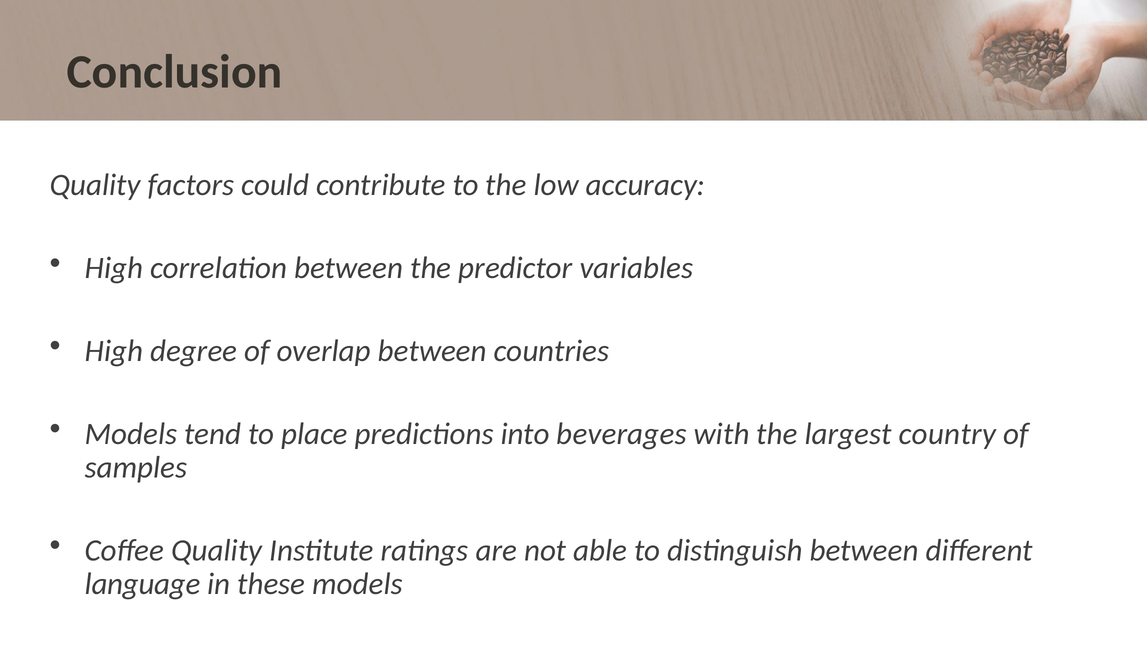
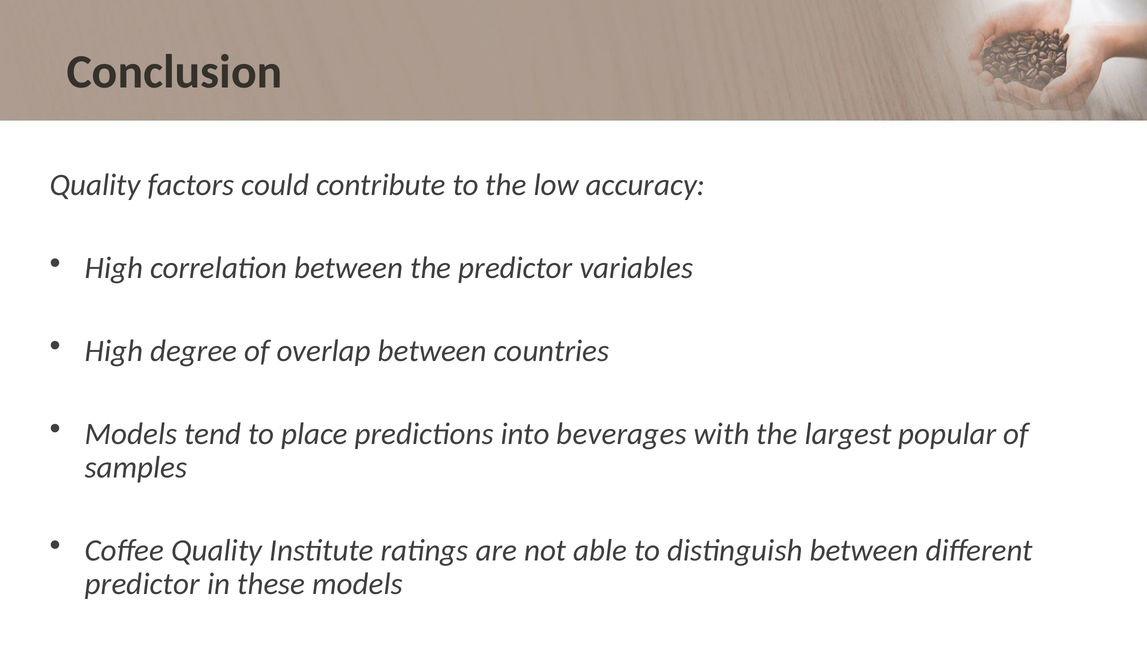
country: country -> popular
language at (143, 584): language -> predictor
